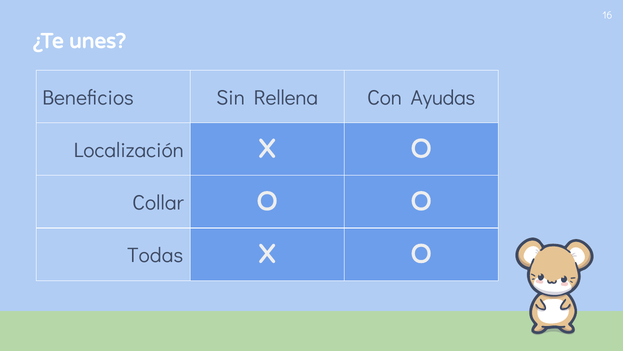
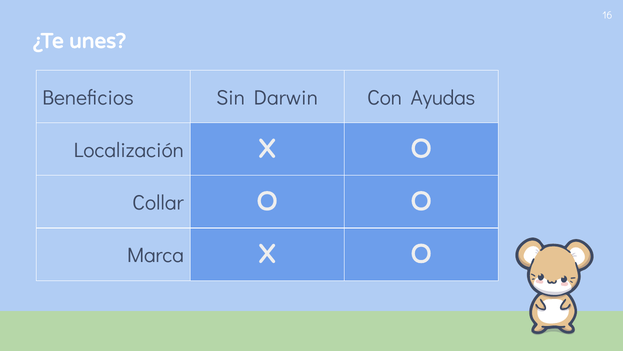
Rellena: Rellena -> Darwin
Todas: Todas -> Marca
